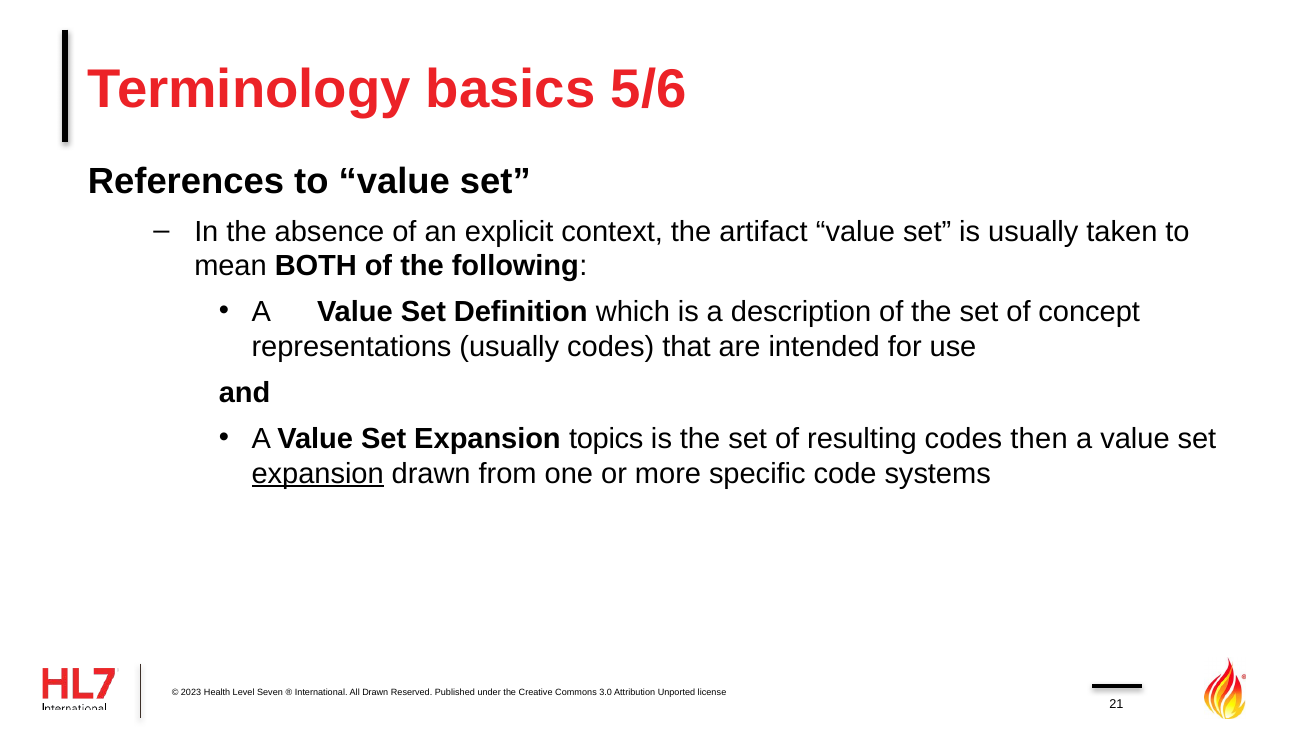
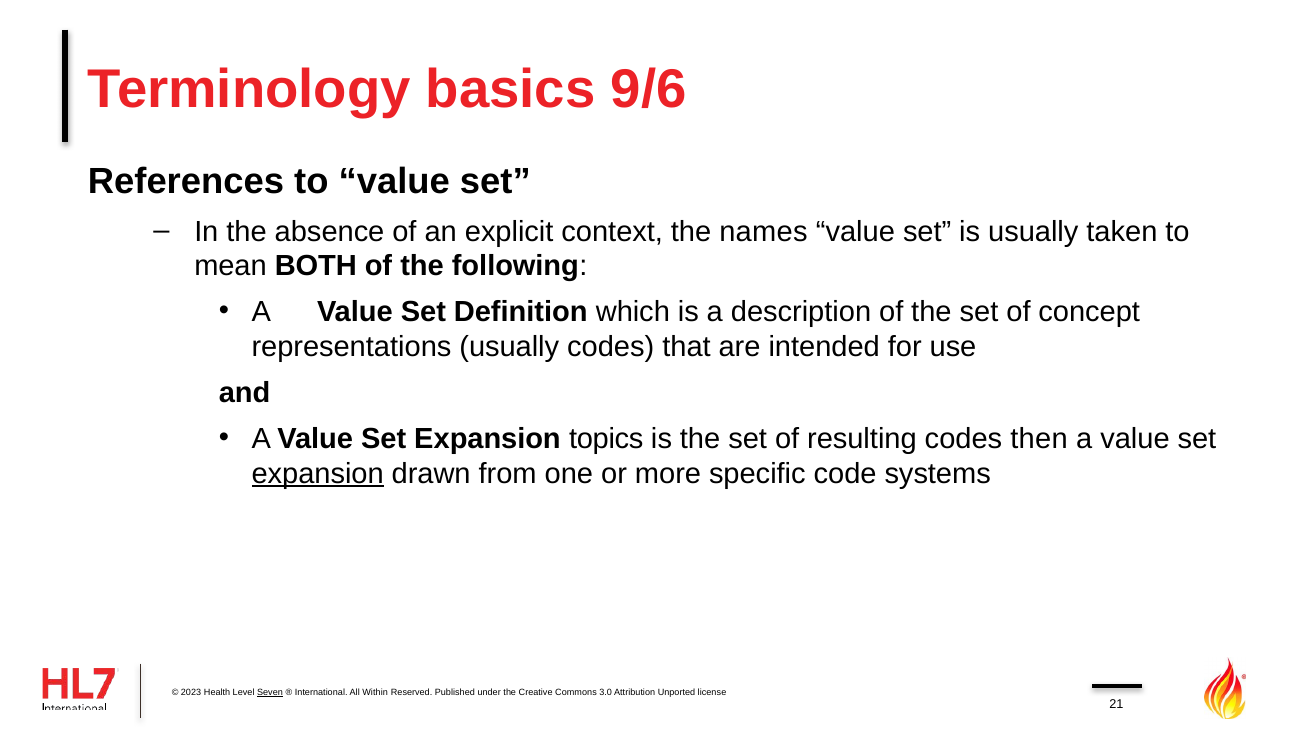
5/6: 5/6 -> 9/6
artifact: artifact -> names
Seven underline: none -> present
All Drawn: Drawn -> Within
